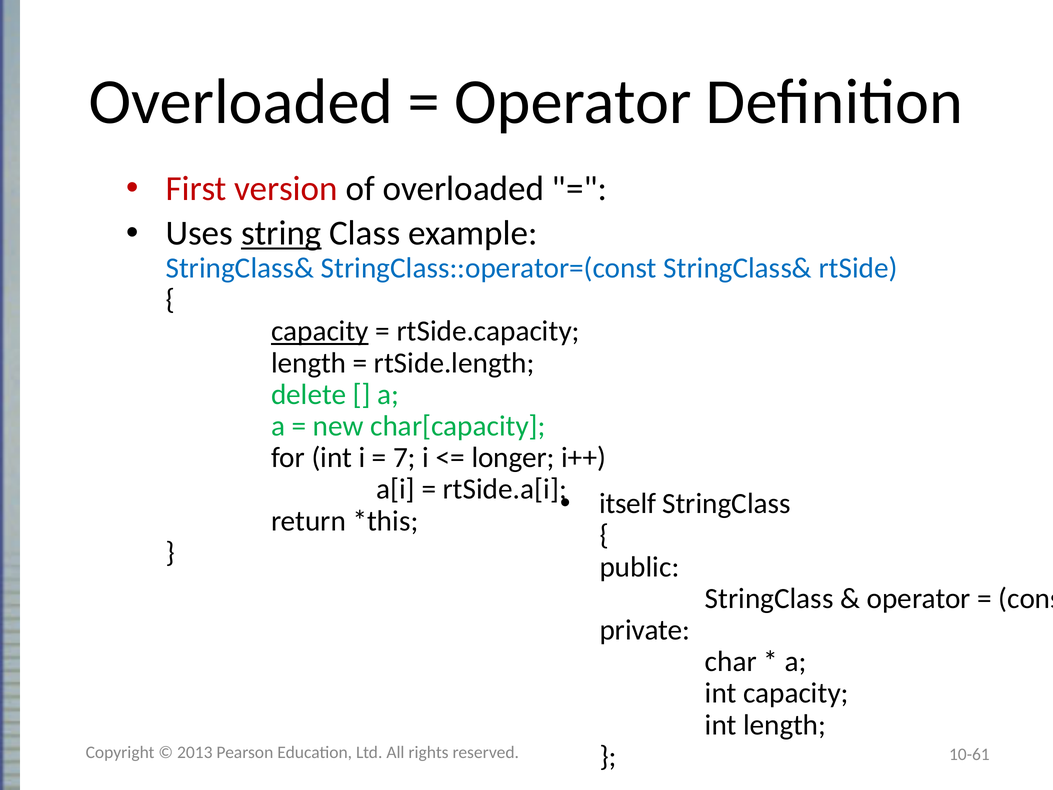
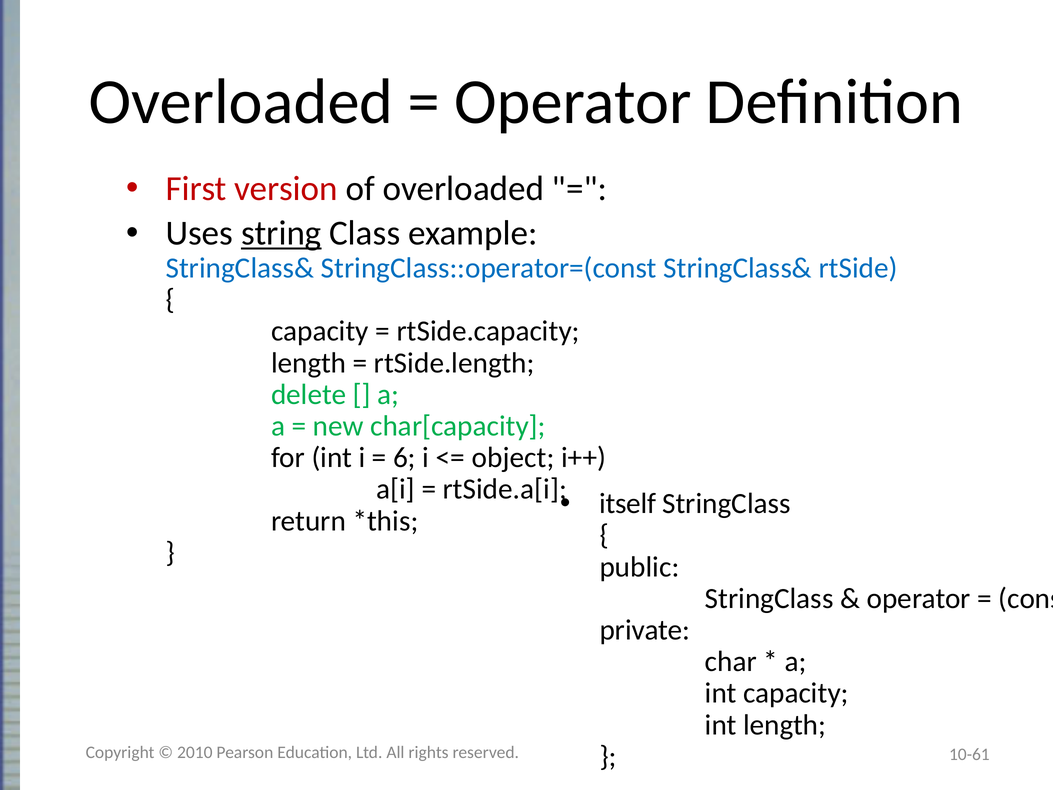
capacity at (320, 331) underline: present -> none
7: 7 -> 6
longer: longer -> object
2013: 2013 -> 2010
